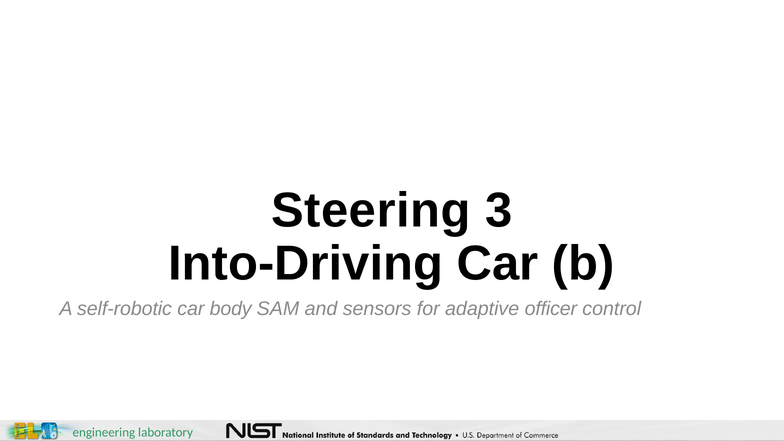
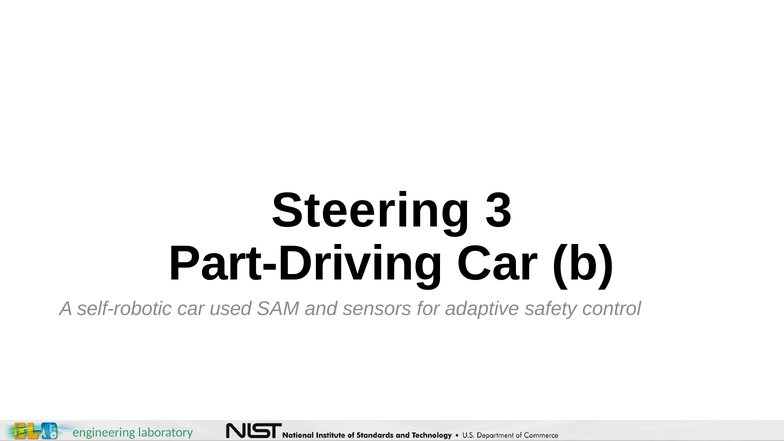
Into-Driving: Into-Driving -> Part-Driving
body: body -> used
officer: officer -> safety
